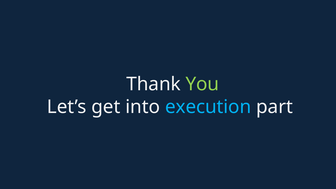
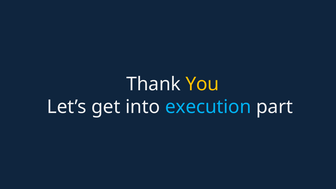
You colour: light green -> yellow
